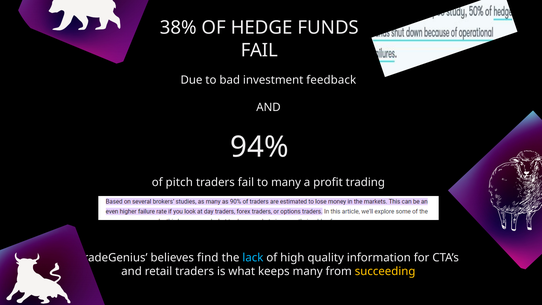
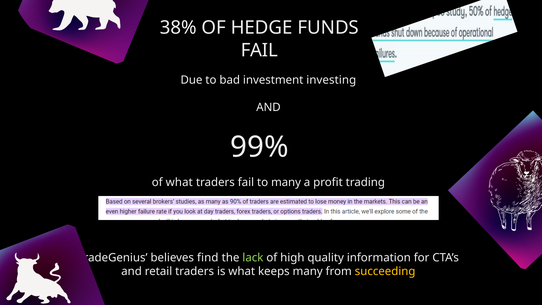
feedback: feedback -> investing
94%: 94% -> 99%
of pitch: pitch -> what
lack colour: light blue -> light green
